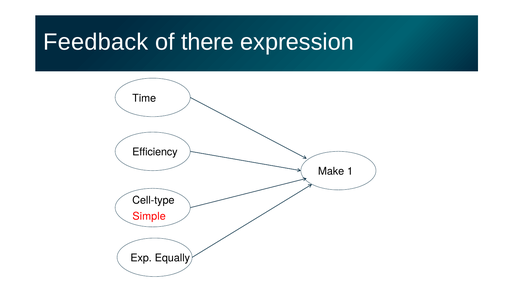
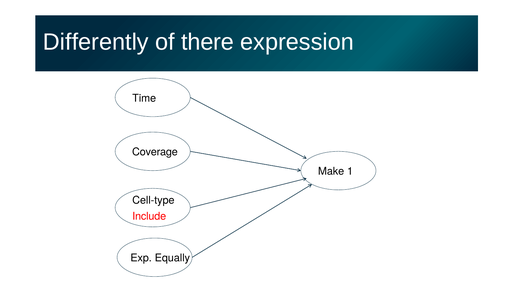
Feedback: Feedback -> Differently
Efficiency: Efficiency -> Coverage
Simple: Simple -> Include
